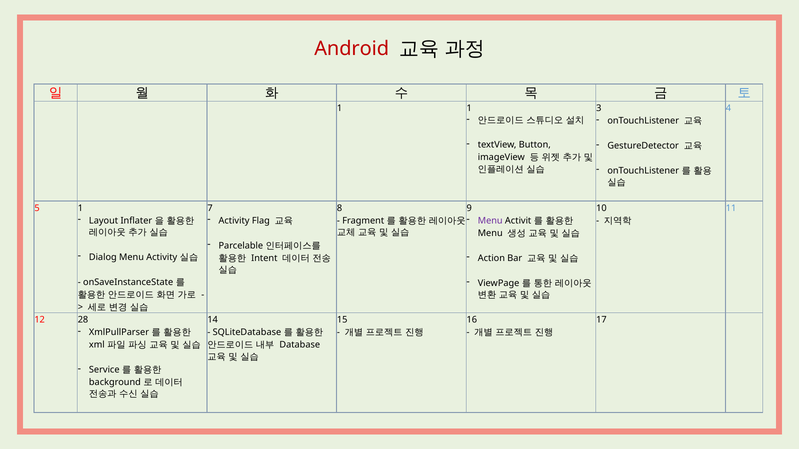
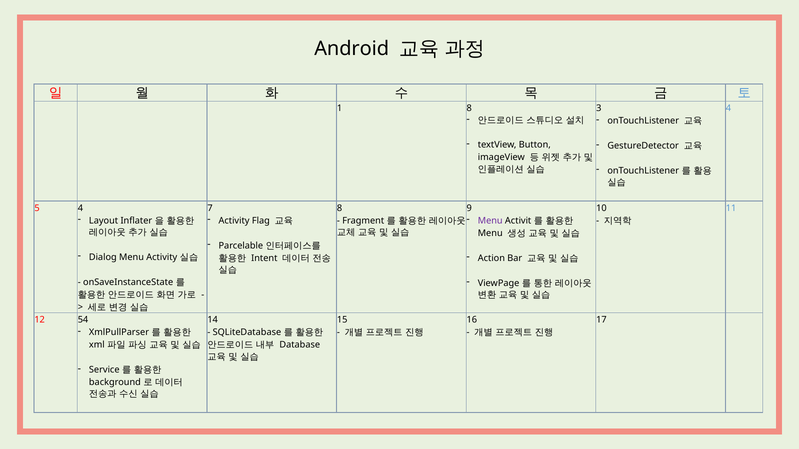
Android colour: red -> black
1 1: 1 -> 8
5 1: 1 -> 4
28: 28 -> 54
